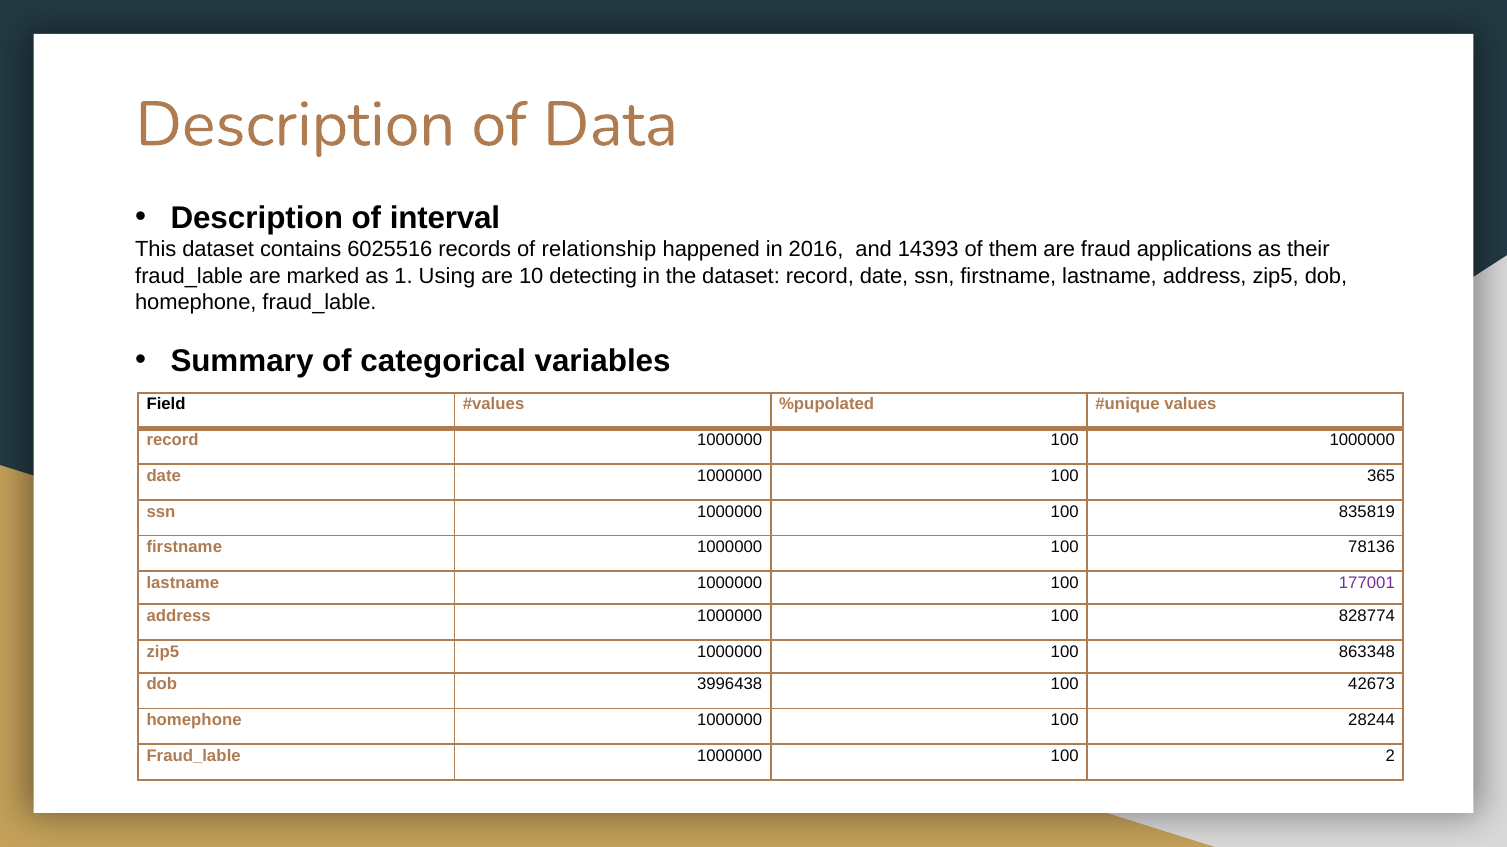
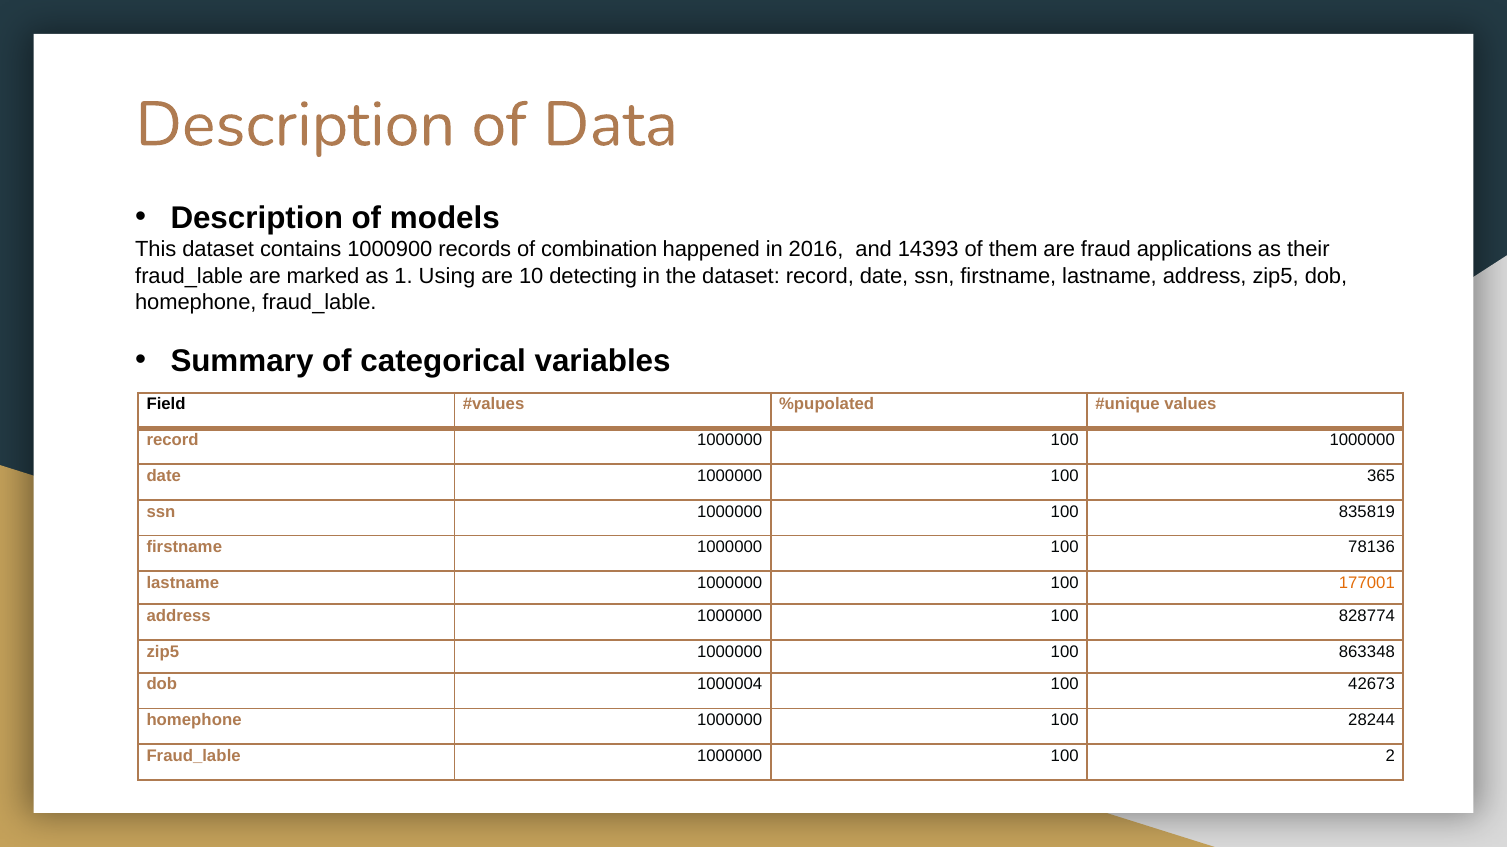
interval: interval -> models
6025516: 6025516 -> 1000900
relationship: relationship -> combination
177001 colour: purple -> orange
3996438: 3996438 -> 1000004
